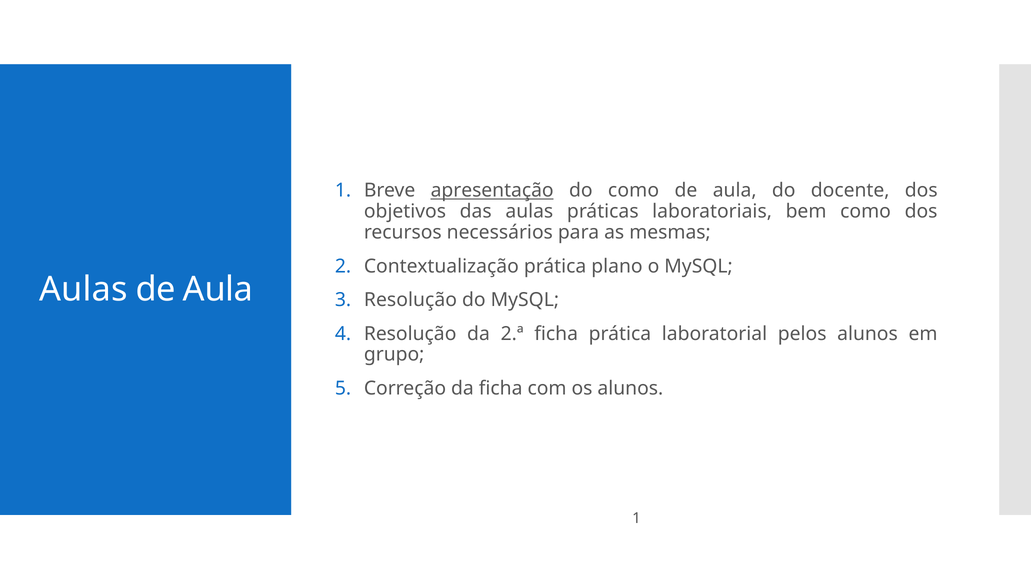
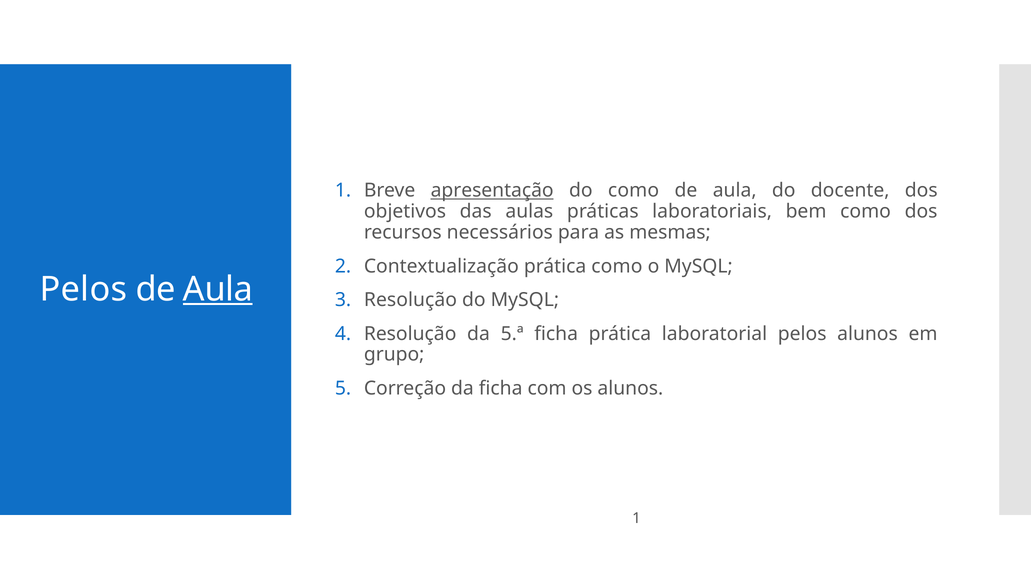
prática plano: plano -> como
Aulas at (84, 289): Aulas -> Pelos
Aula at (218, 289) underline: none -> present
2.ª: 2.ª -> 5.ª
